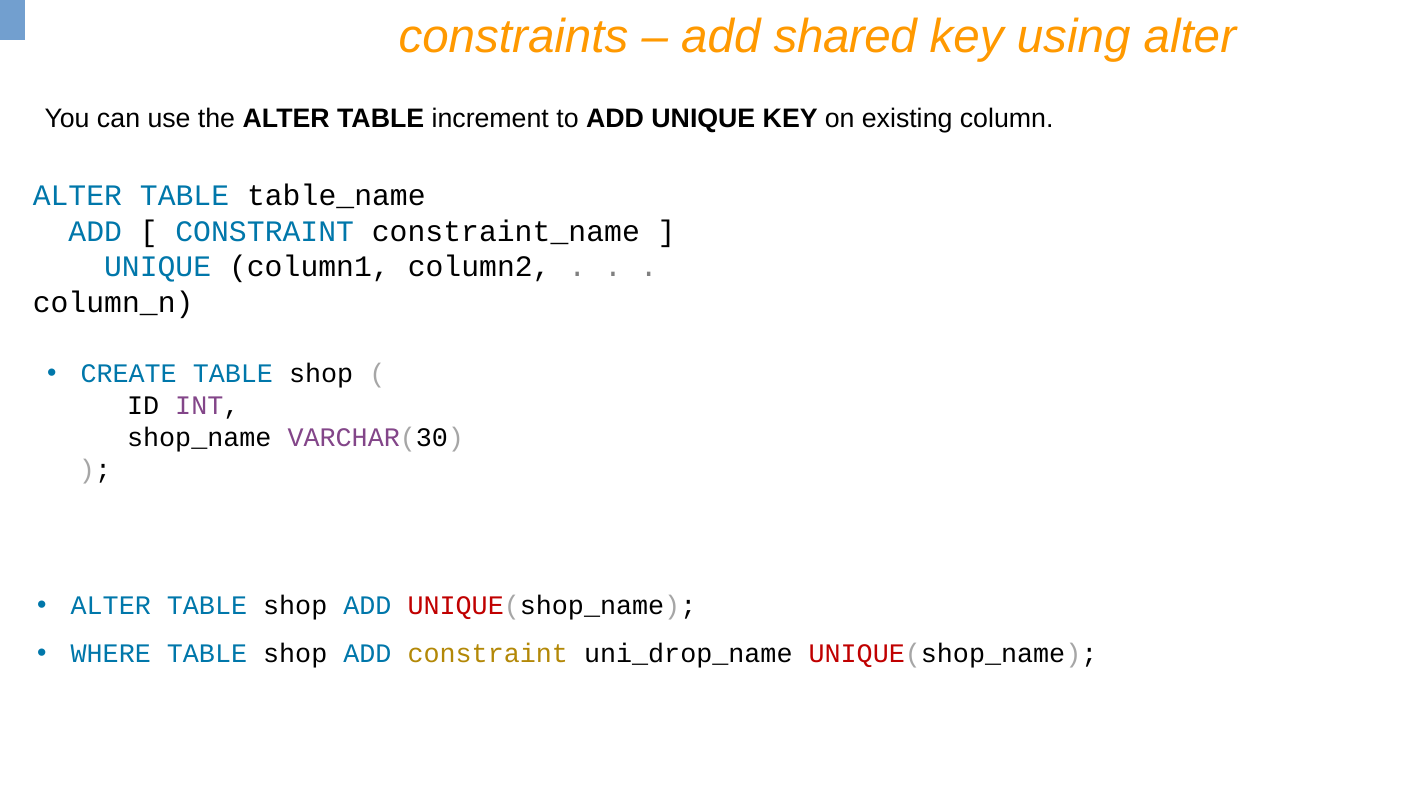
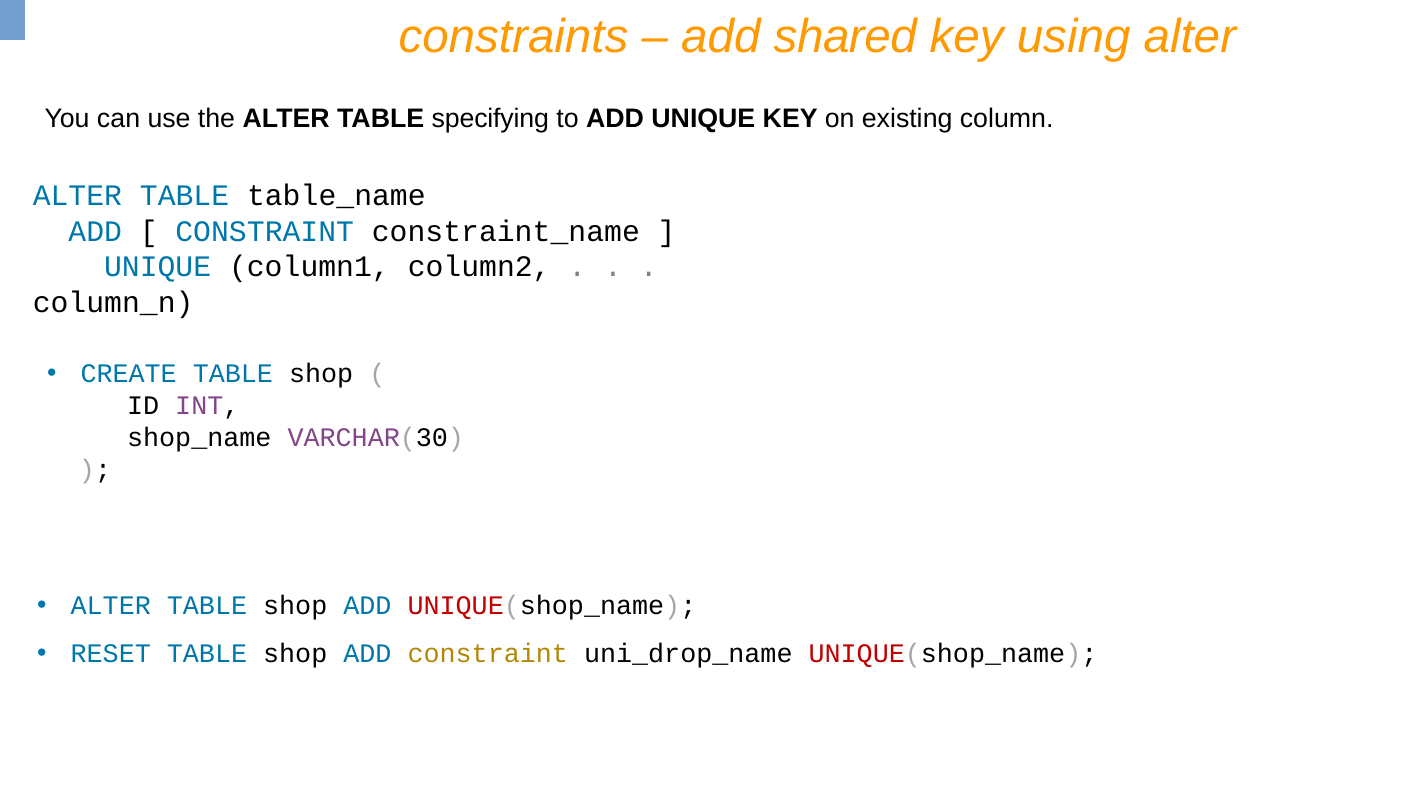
increment: increment -> specifying
WHERE: WHERE -> RESET
